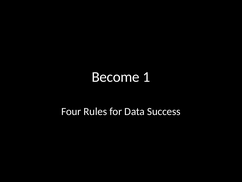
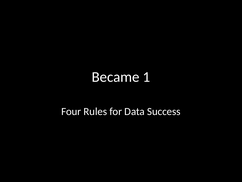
Become: Become -> Became
